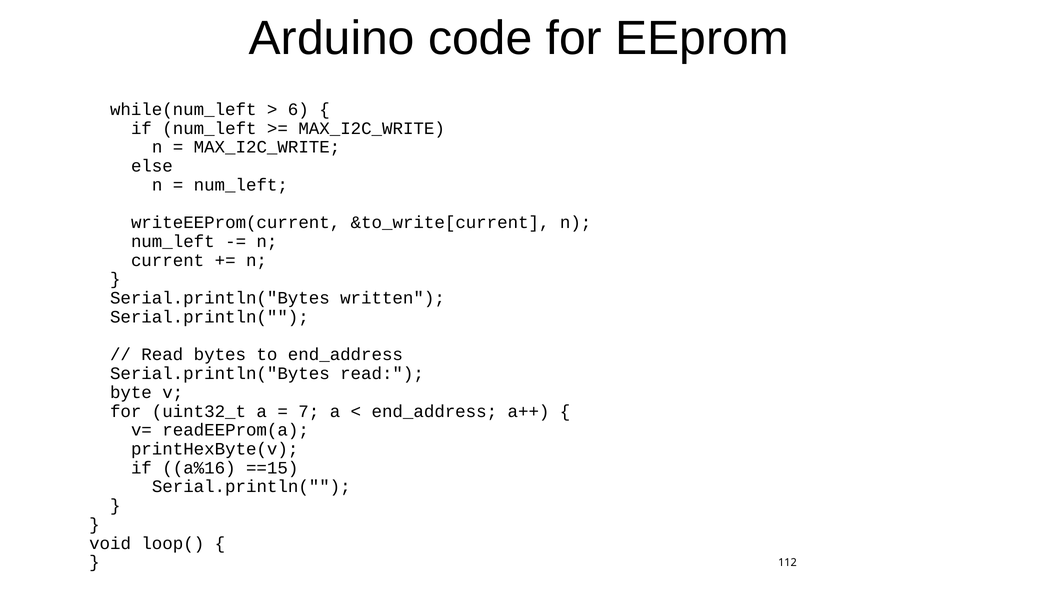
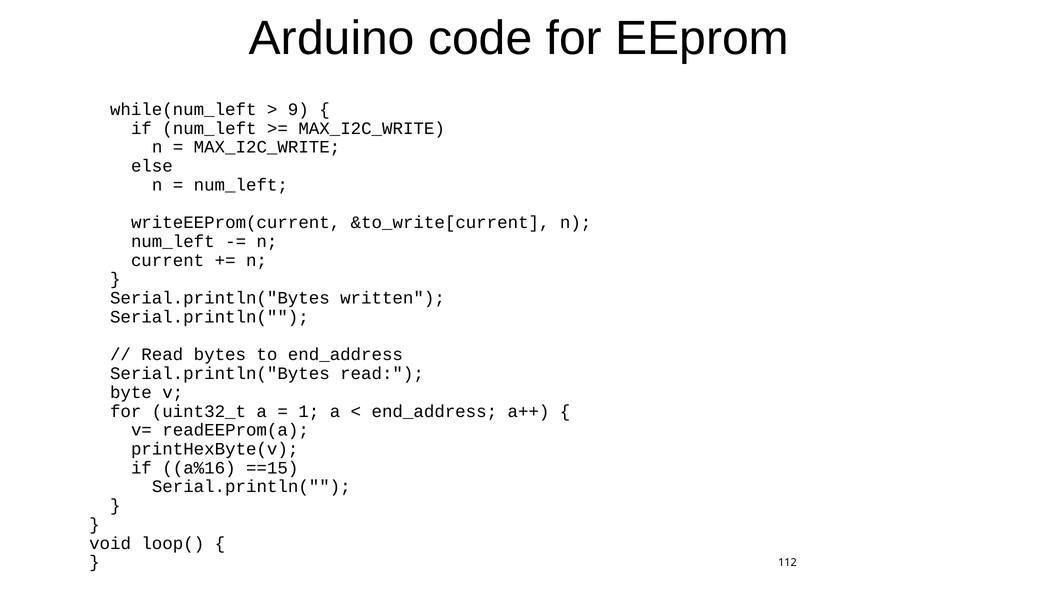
6: 6 -> 9
7: 7 -> 1
